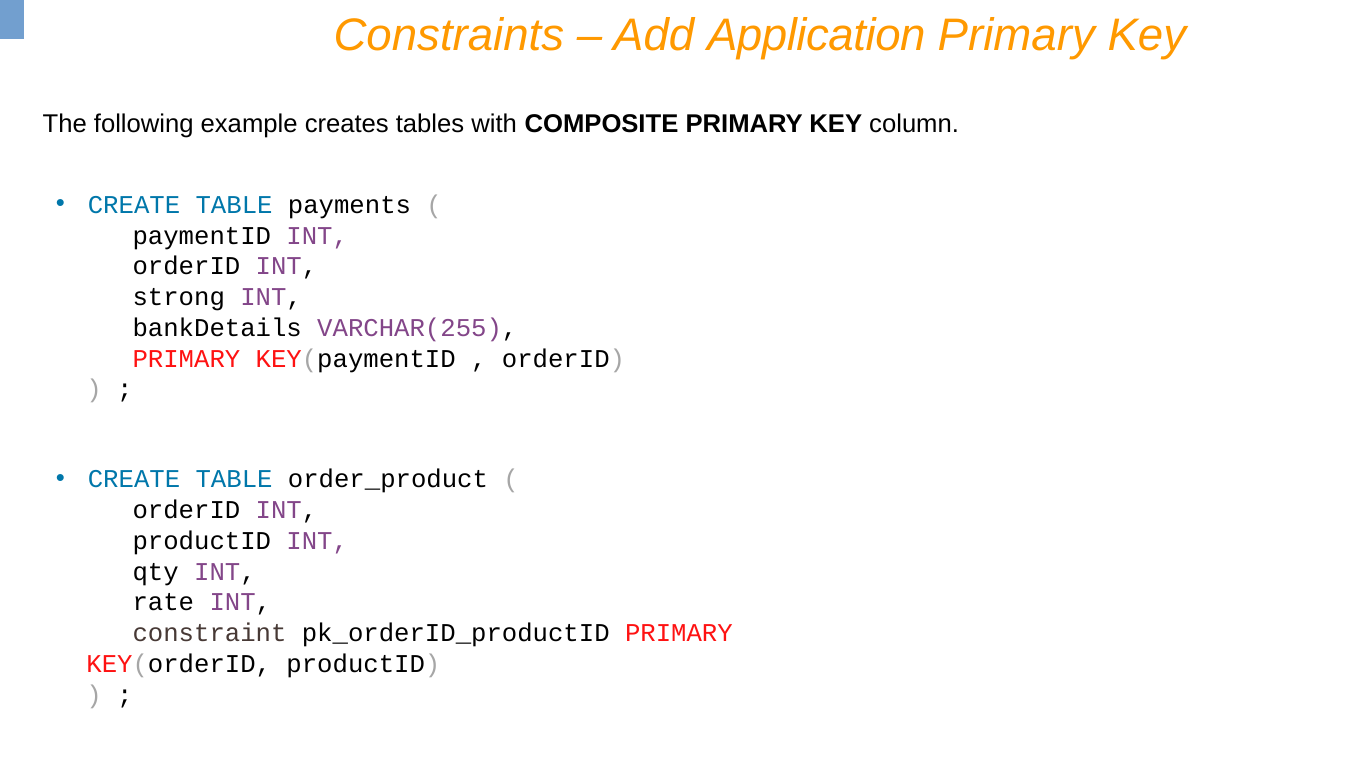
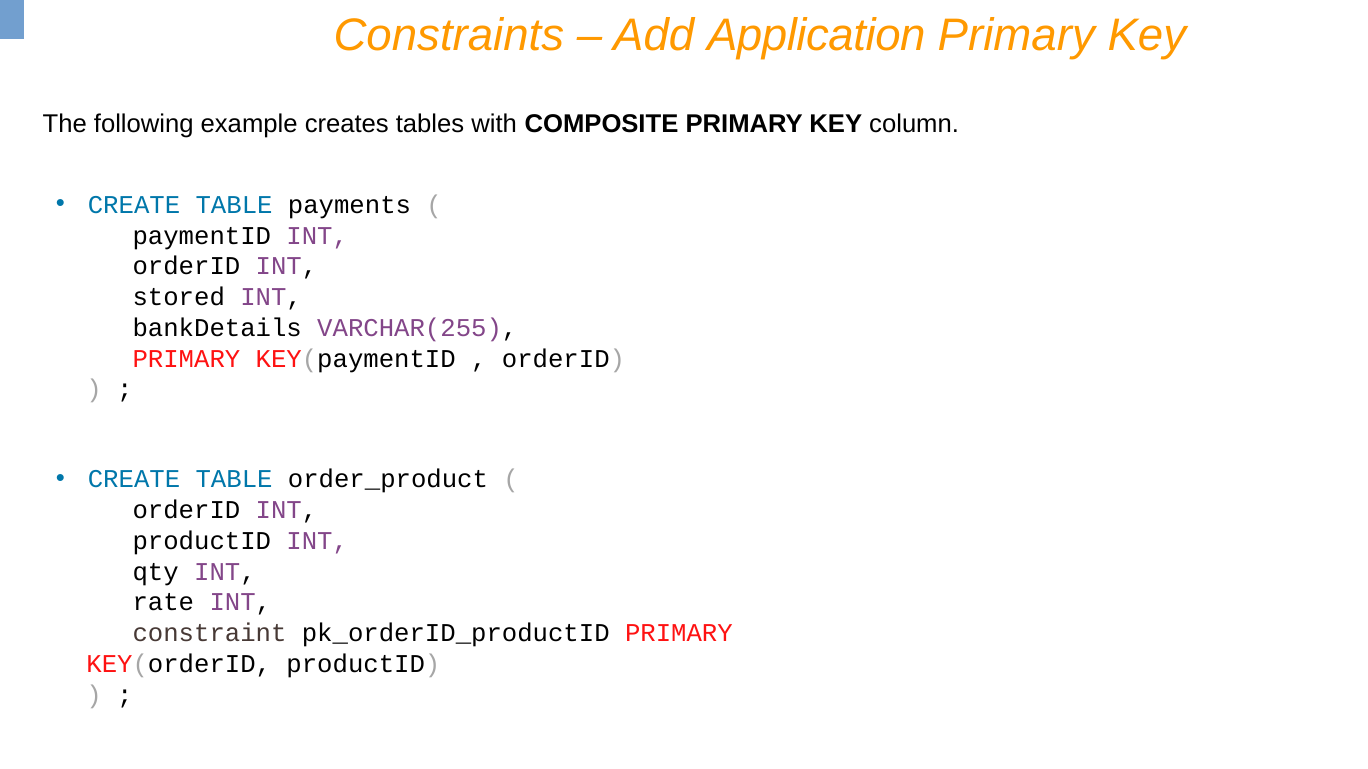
strong: strong -> stored
